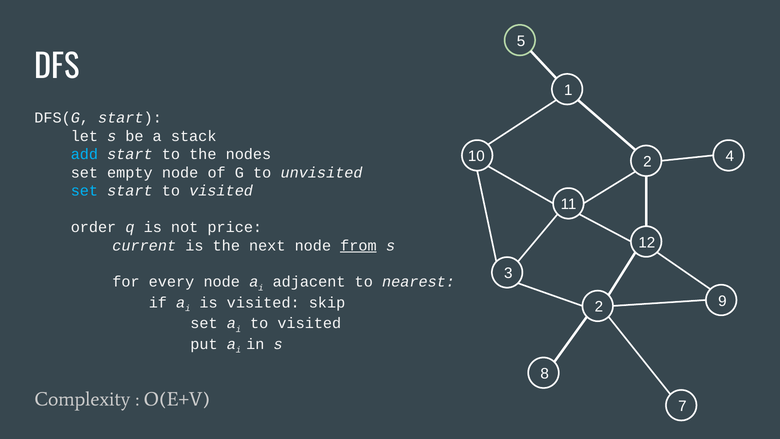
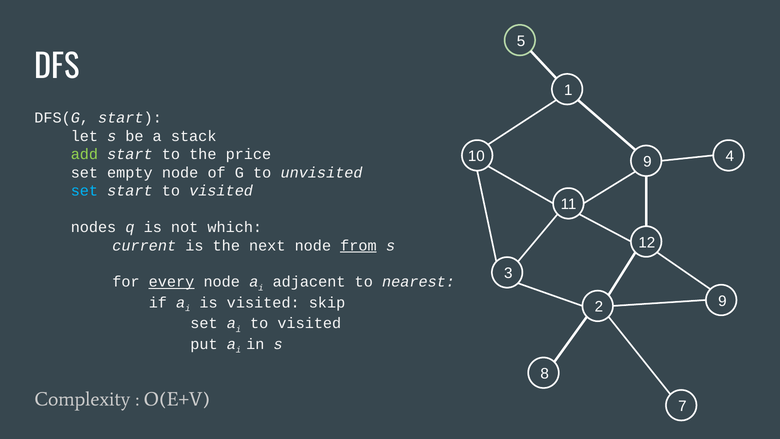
add colour: light blue -> light green
nodes: nodes -> price
10 2: 2 -> 9
order: order -> nodes
price: price -> which
every underline: none -> present
